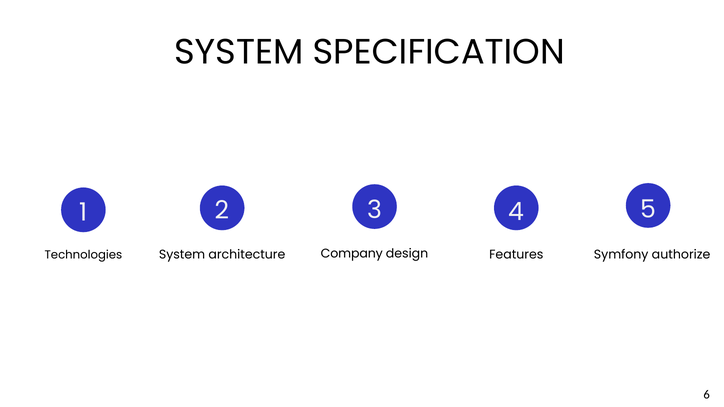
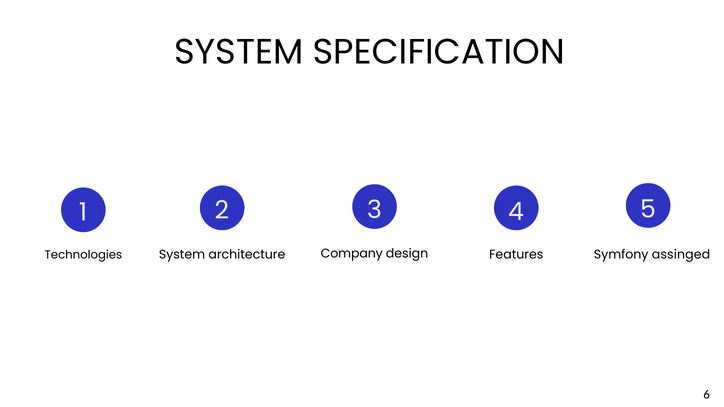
authorize: authorize -> assinged
